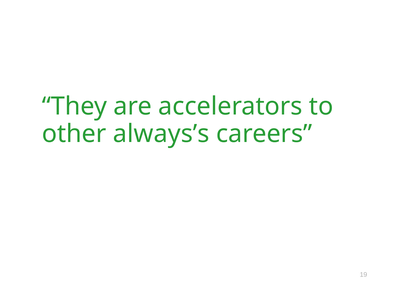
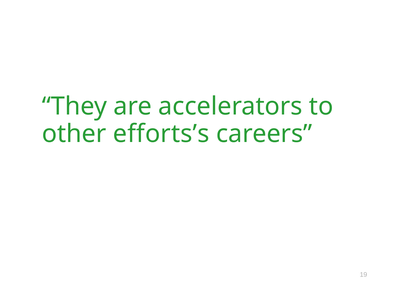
always’s: always’s -> efforts’s
